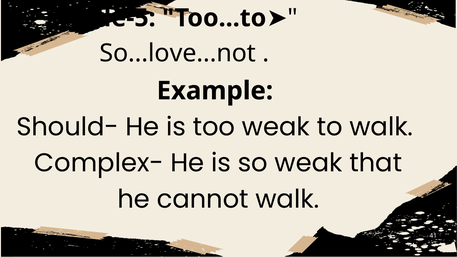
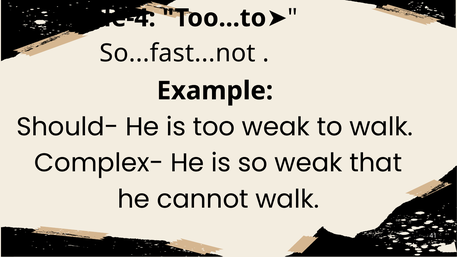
Rule-5: Rule-5 -> Rule-4
So...love...not: So...love...not -> So...fast...not
